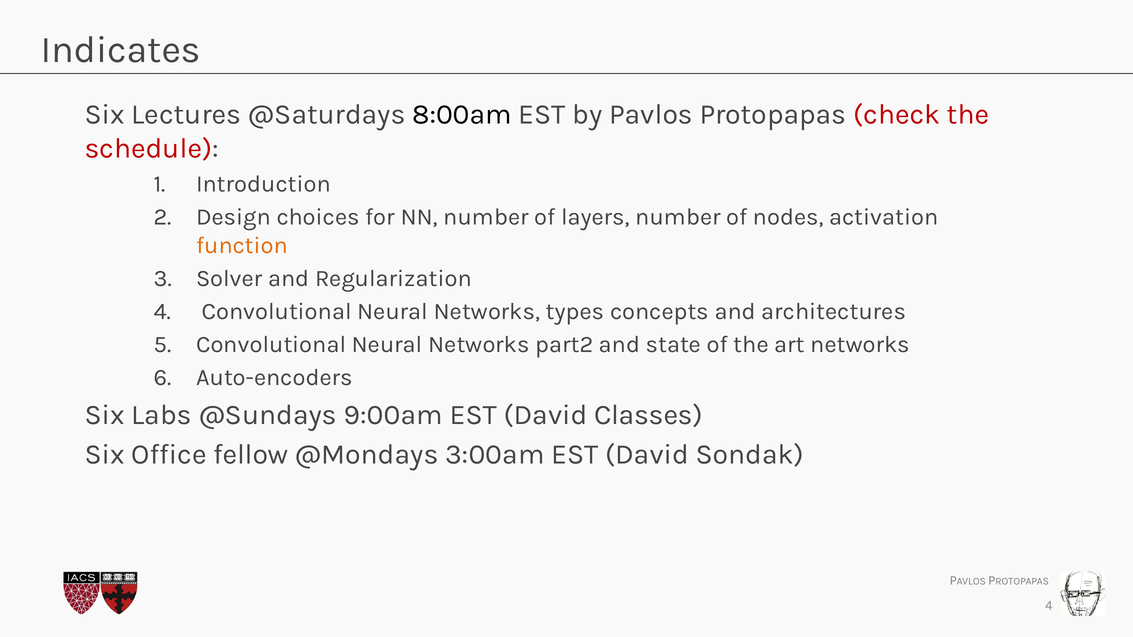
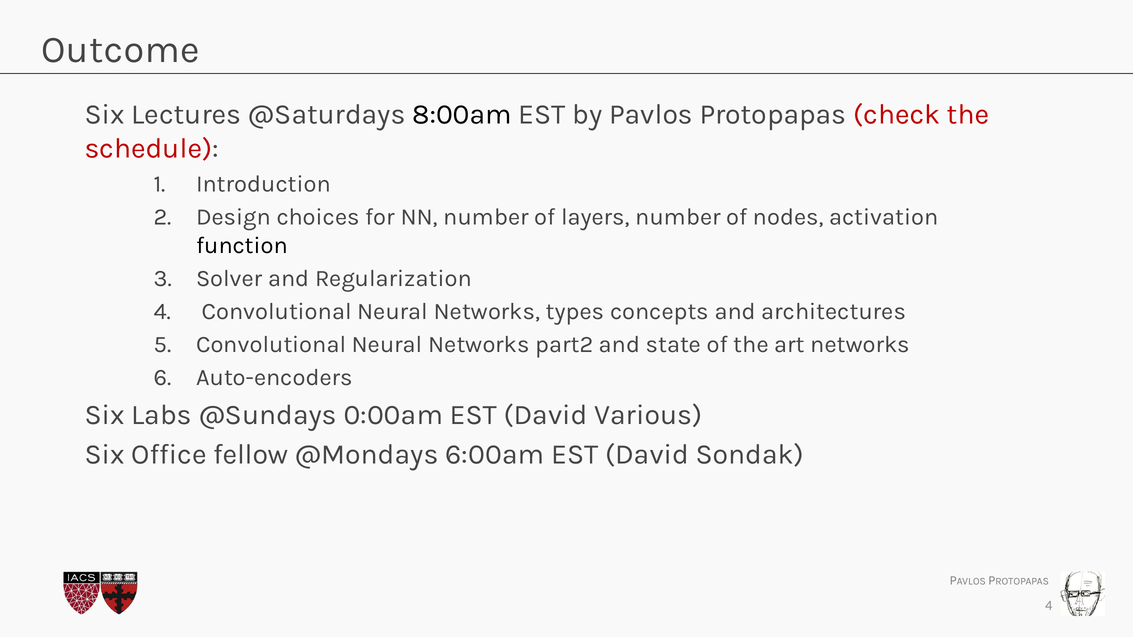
Indicates: Indicates -> Outcome
function colour: orange -> black
9:00am: 9:00am -> 0:00am
Classes: Classes -> Various
3:00am: 3:00am -> 6:00am
